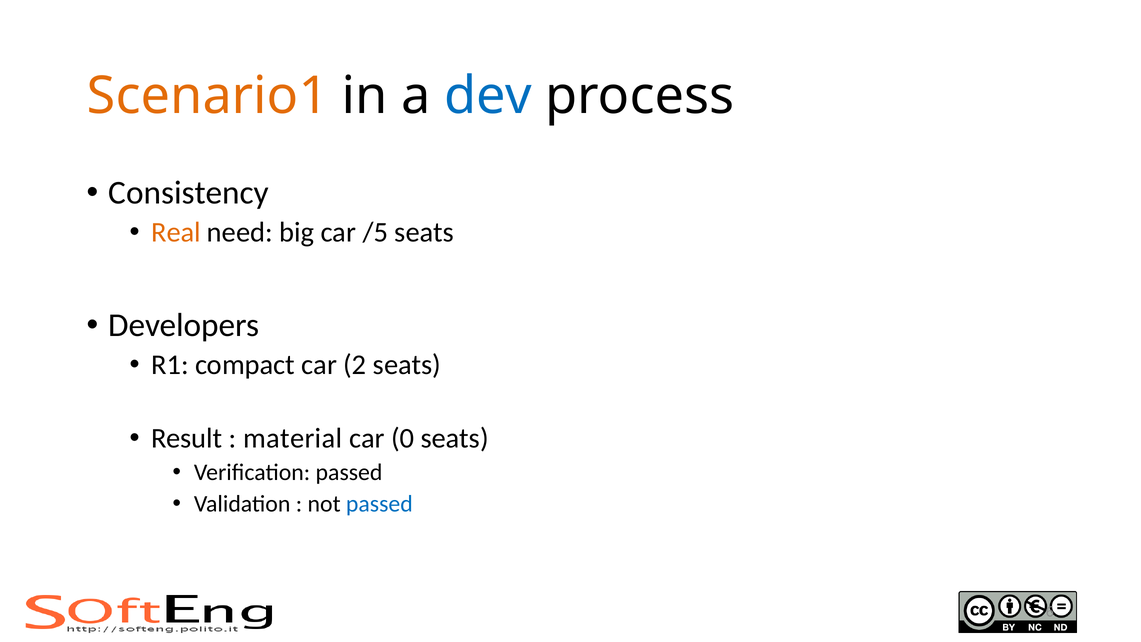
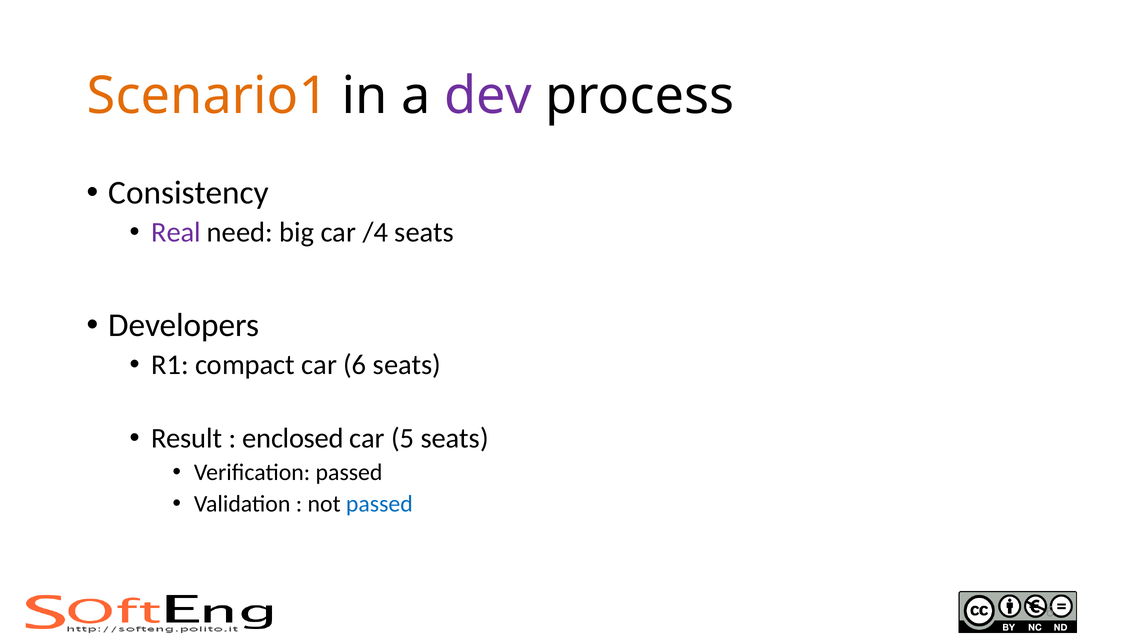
dev colour: blue -> purple
Real colour: orange -> purple
/5: /5 -> /4
car 2: 2 -> 6
material: material -> enclosed
0: 0 -> 5
